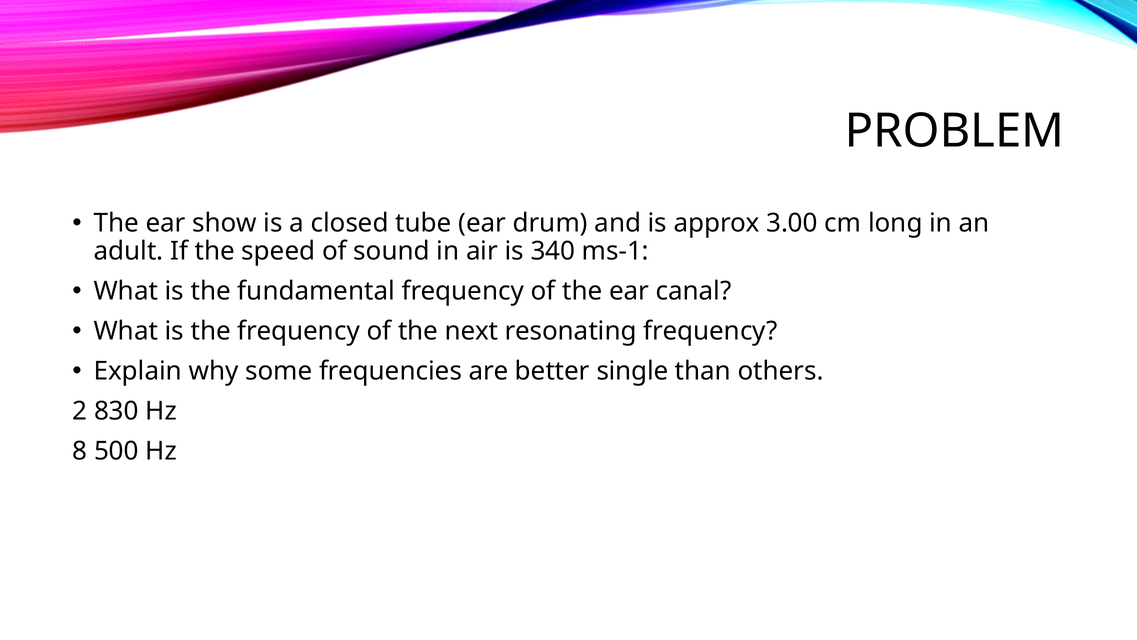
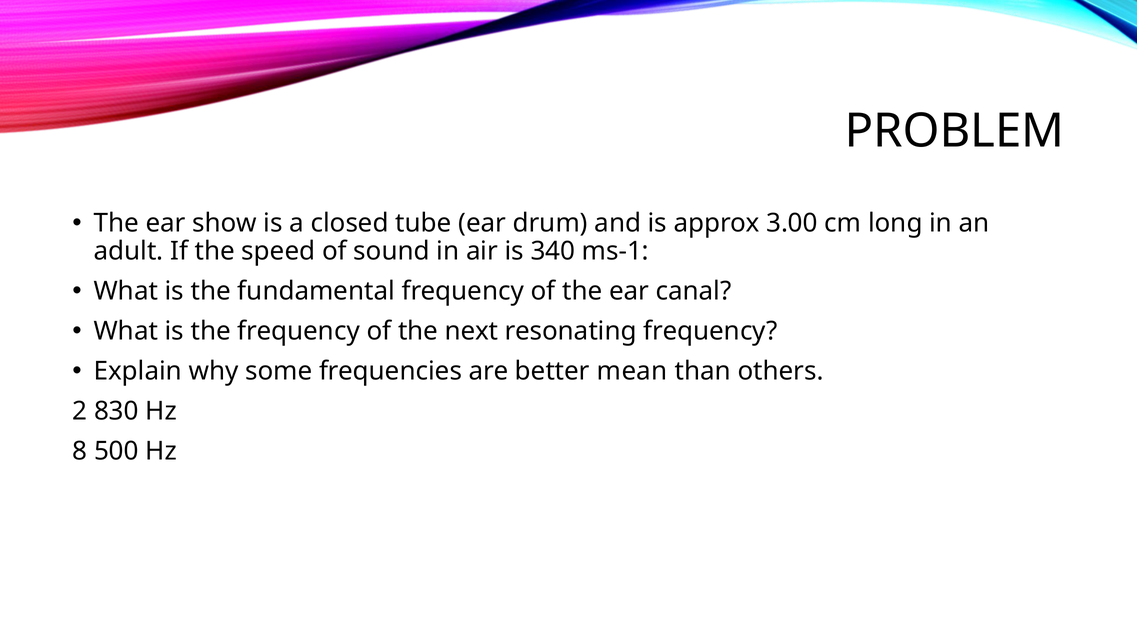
single: single -> mean
